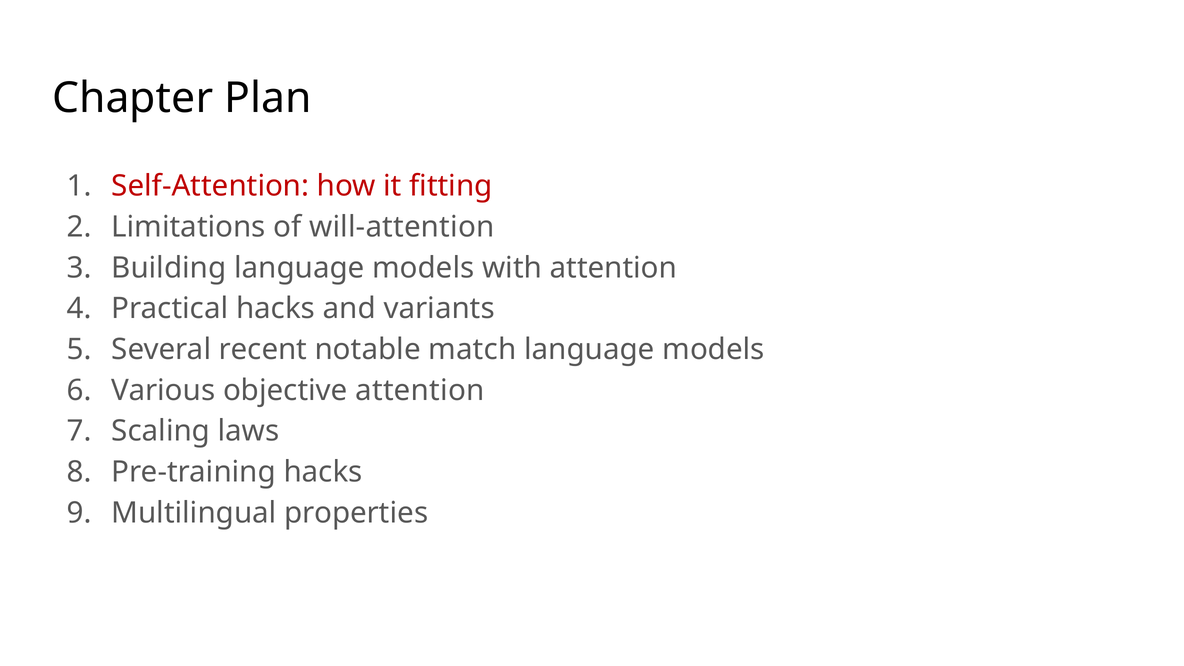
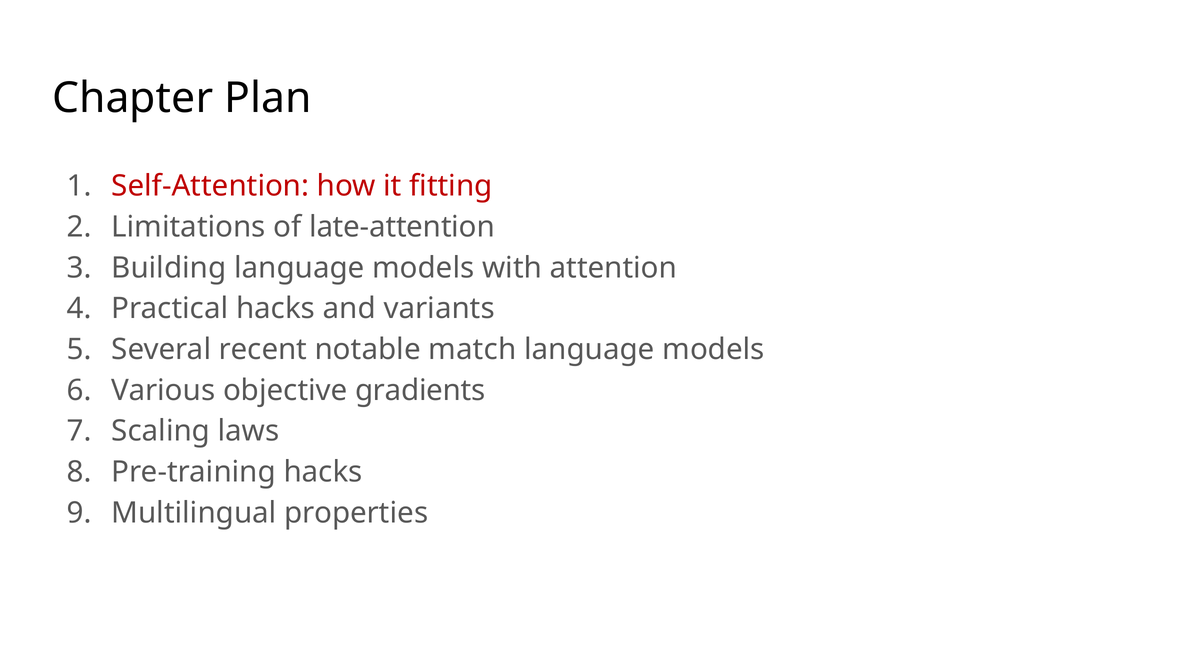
will-attention: will-attention -> late-attention
objective attention: attention -> gradients
